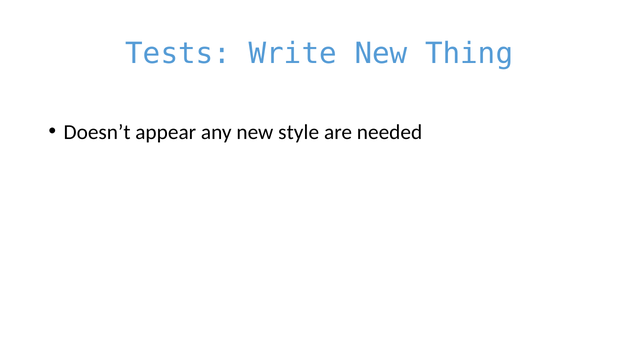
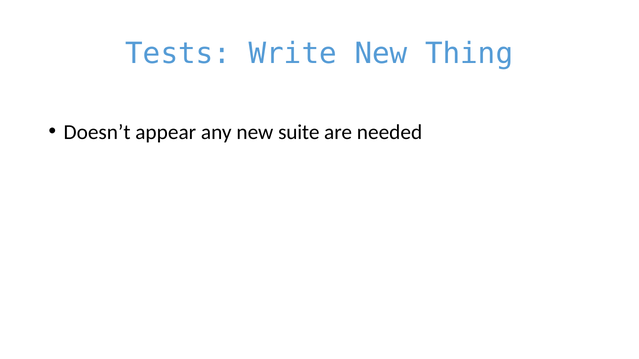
style: style -> suite
